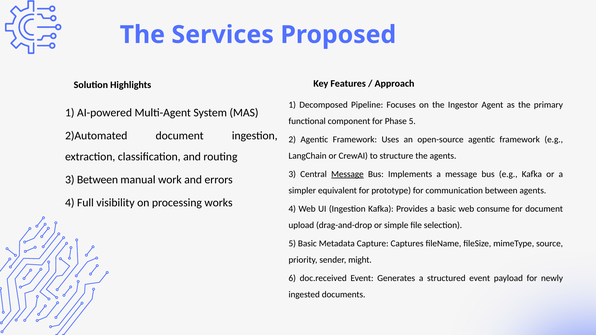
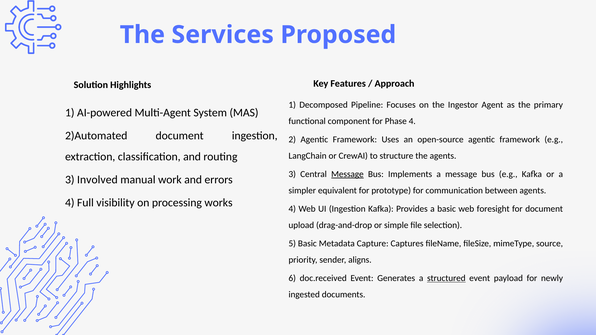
Phase 5: 5 -> 4
3 Between: Between -> Involved
consume: consume -> foresight
might: might -> aligns
structured underline: none -> present
